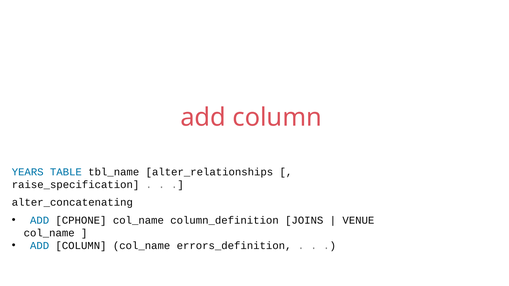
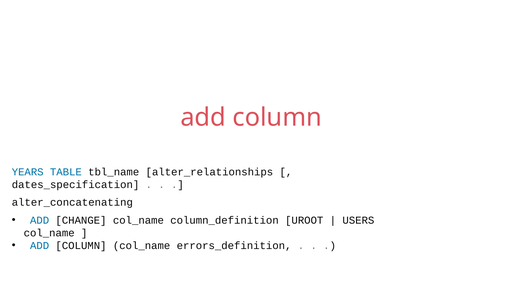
raise_specification: raise_specification -> dates_specification
CPHONE: CPHONE -> CHANGE
JOINS: JOINS -> UROOT
VENUE: VENUE -> USERS
